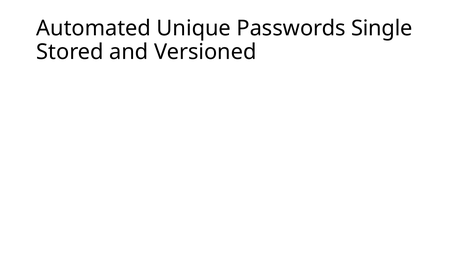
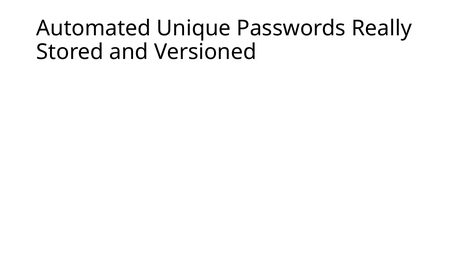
Single: Single -> Really
